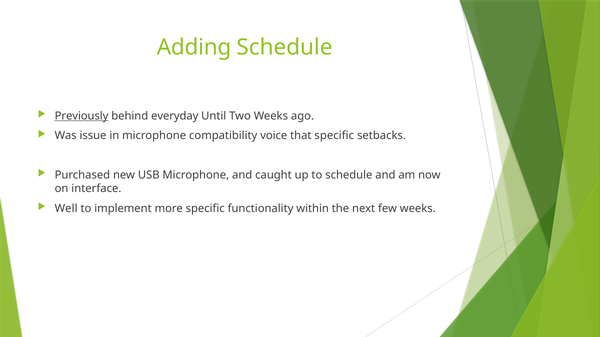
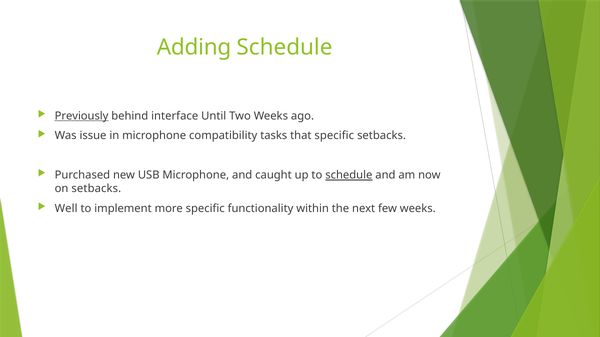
everyday: everyday -> interface
voice: voice -> tasks
schedule at (349, 175) underline: none -> present
on interface: interface -> setbacks
